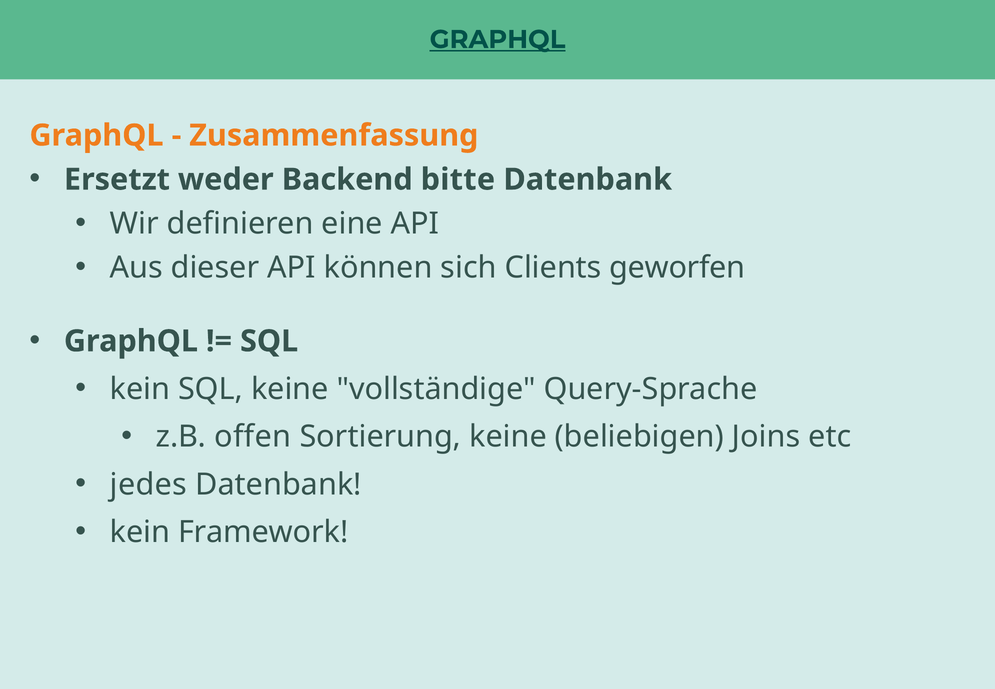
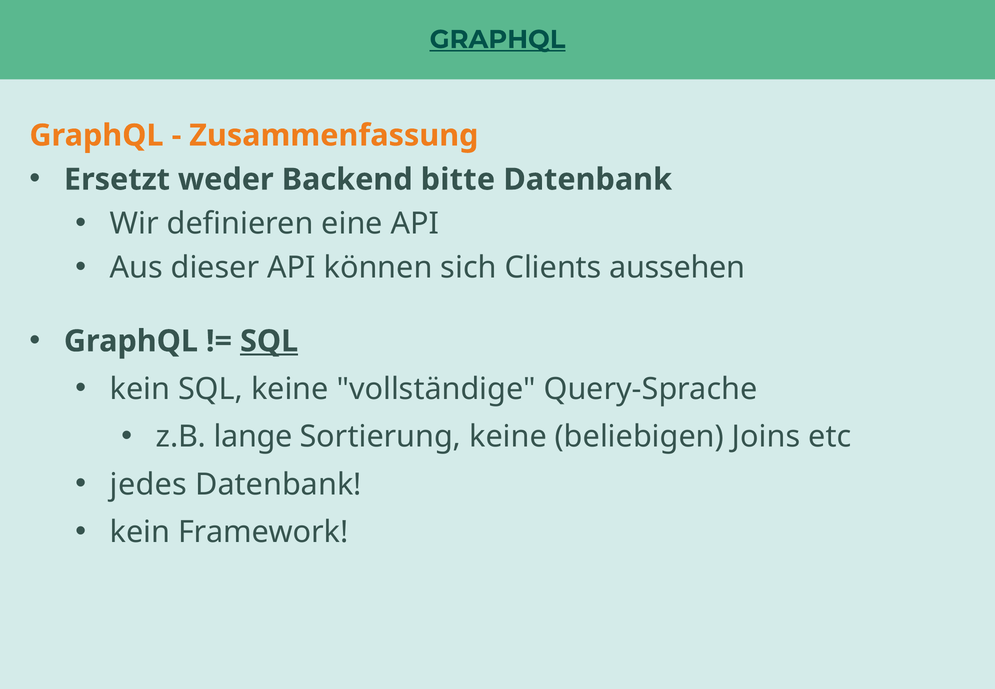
geworfen: geworfen -> aussehen
SQL at (269, 341) underline: none -> present
offen: offen -> lange
